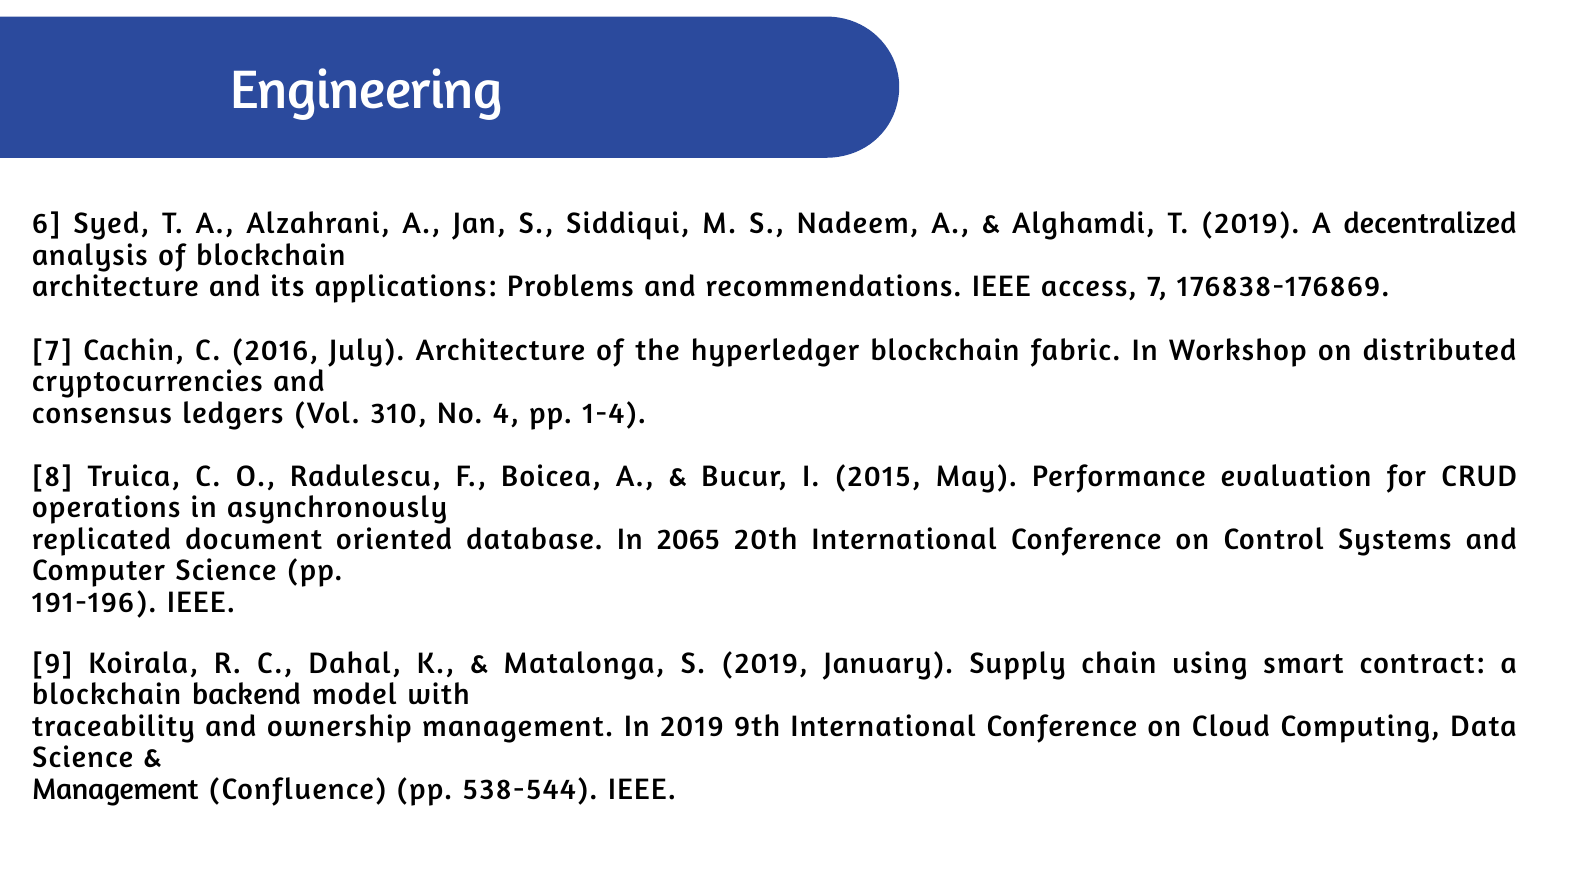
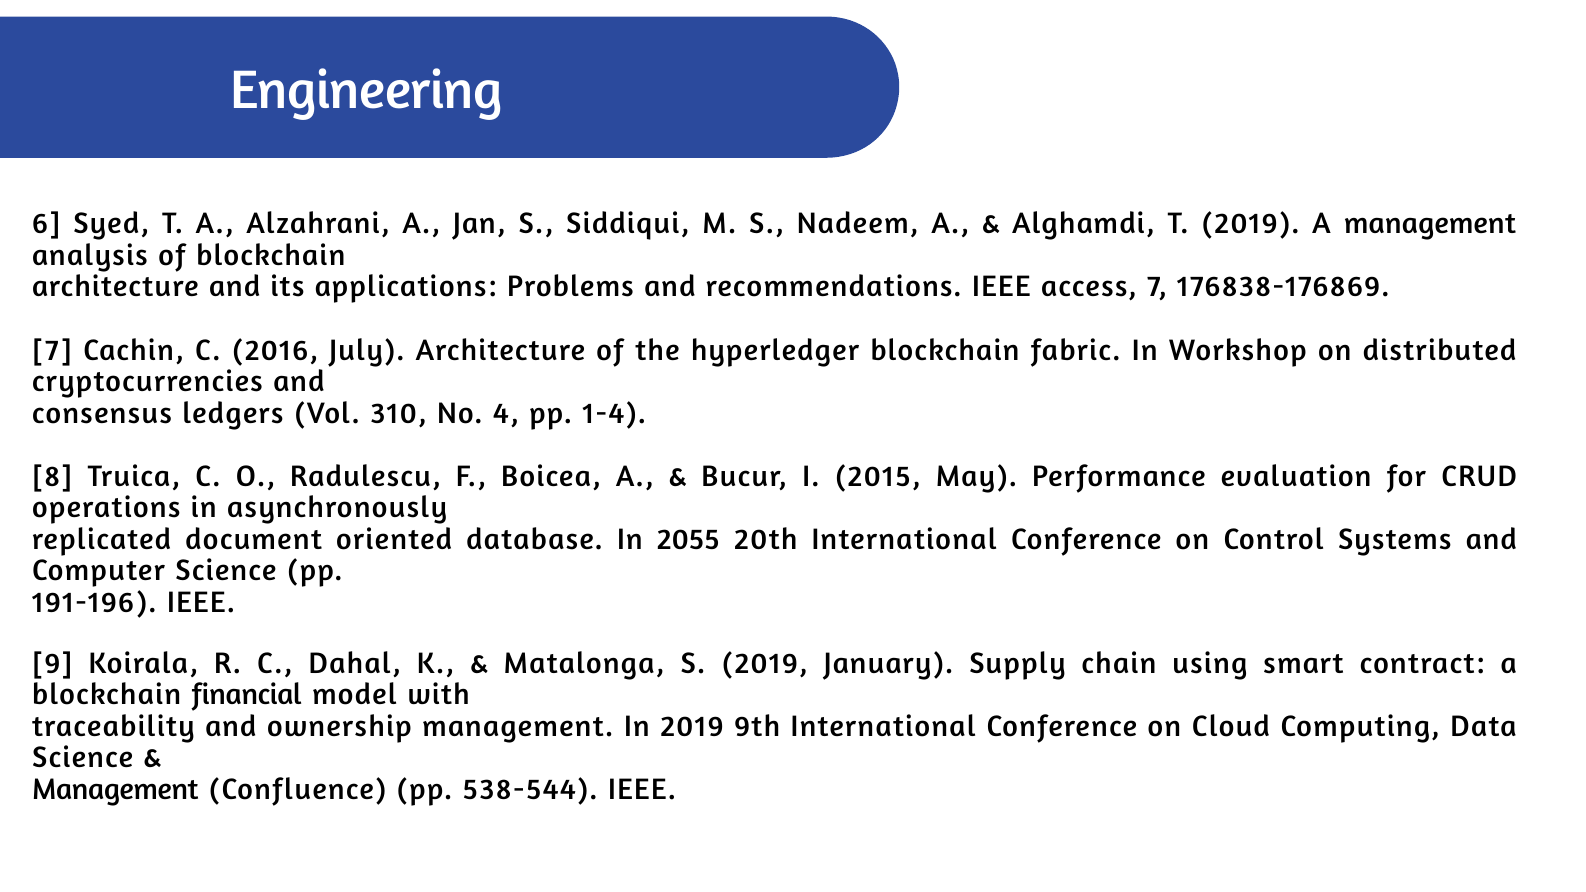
A decentralized: decentralized -> management
2065: 2065 -> 2055
backend: backend -> financial
